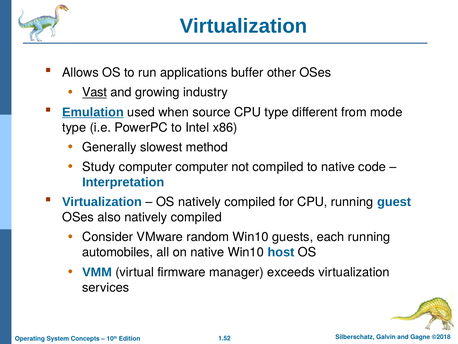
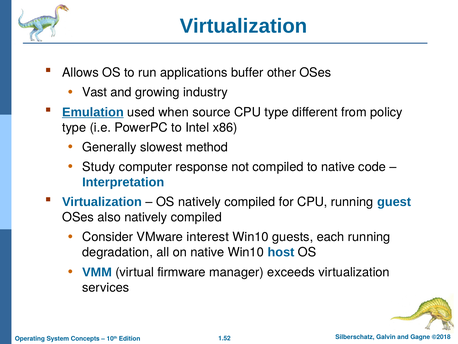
Vast underline: present -> none
mode: mode -> policy
computer computer: computer -> response
random: random -> interest
automobiles: automobiles -> degradation
